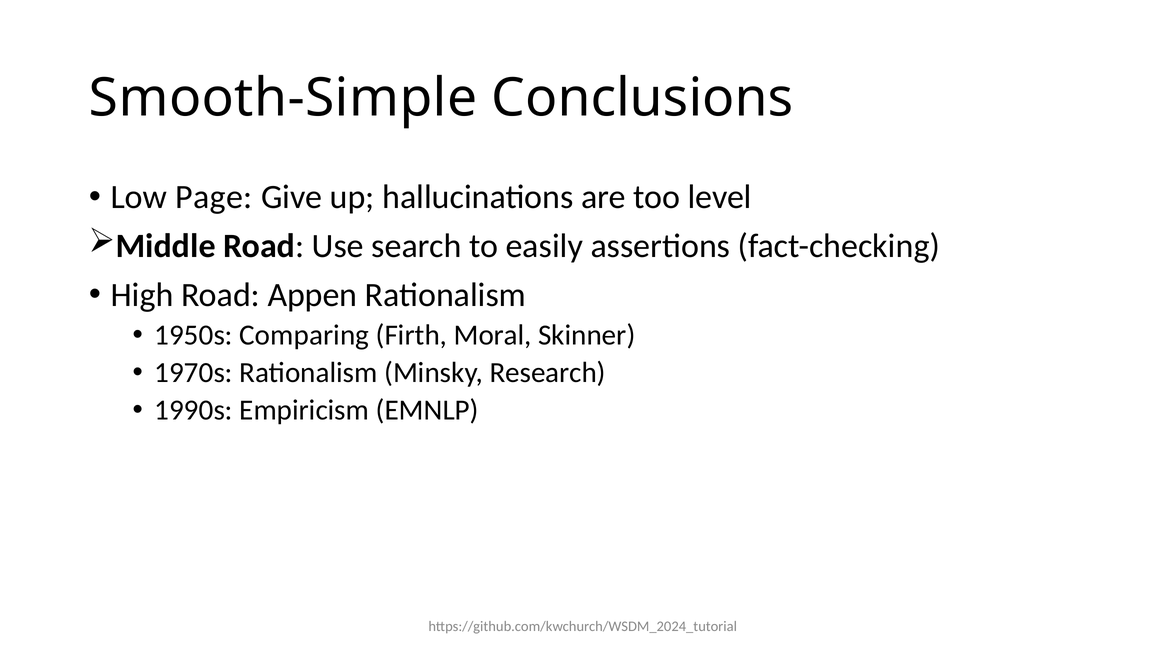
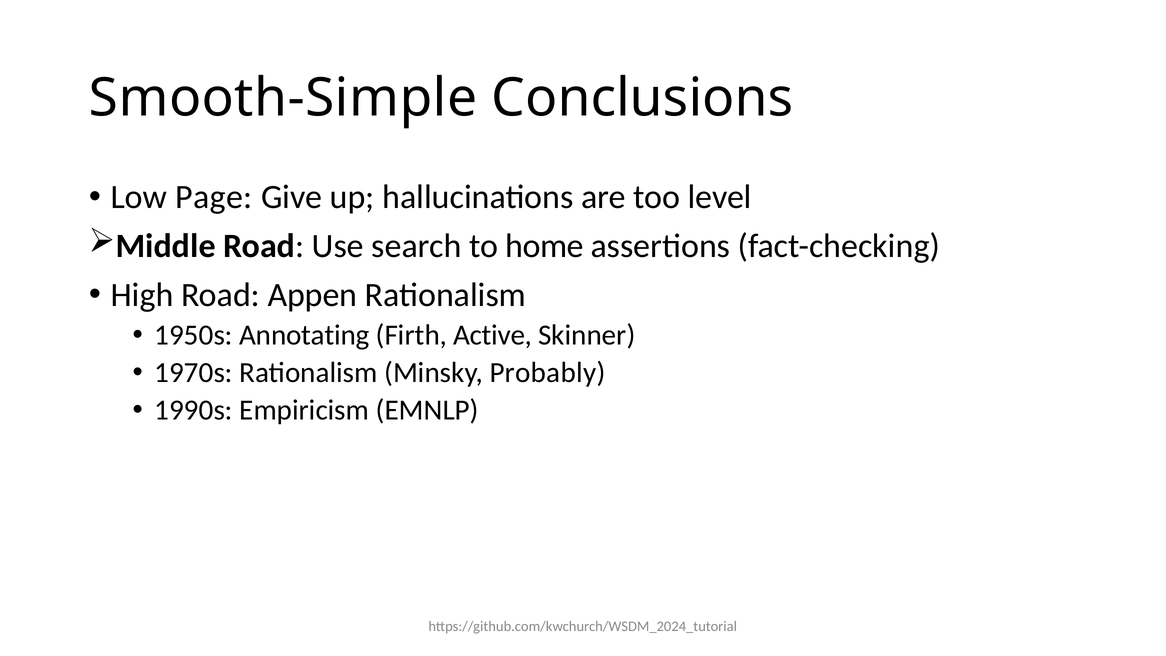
easily: easily -> home
Comparing: Comparing -> Annotating
Moral: Moral -> Active
Research: Research -> Probably
